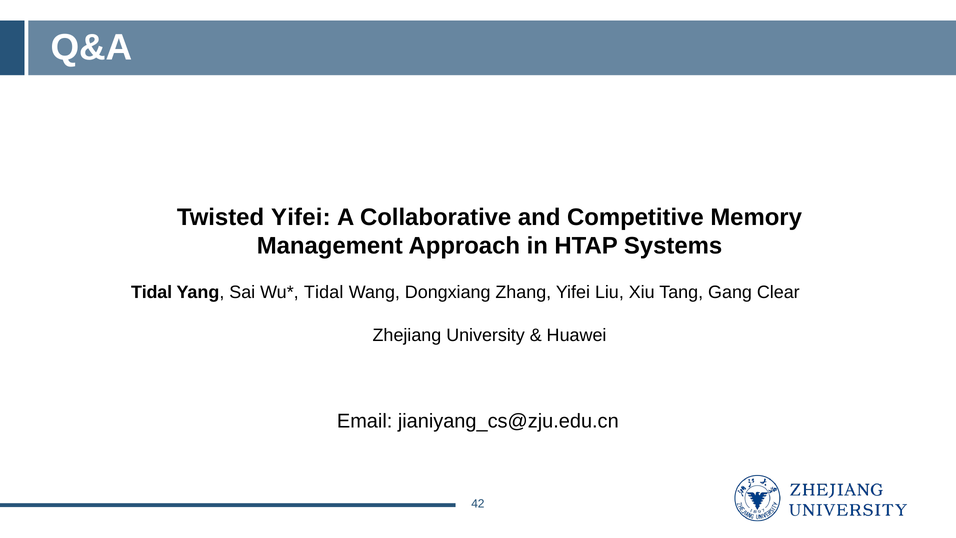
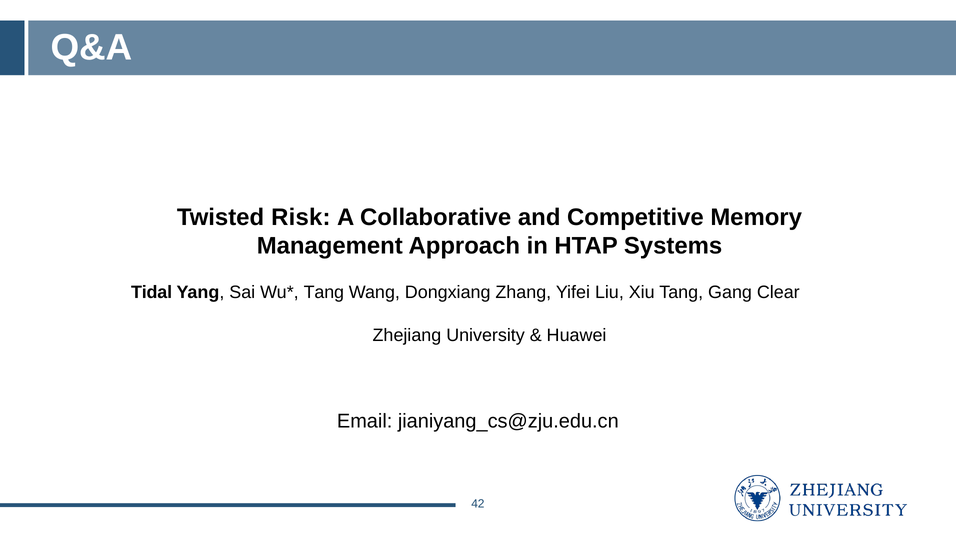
Twisted Yifei: Yifei -> Risk
Tidal at (324, 292): Tidal -> Tang
